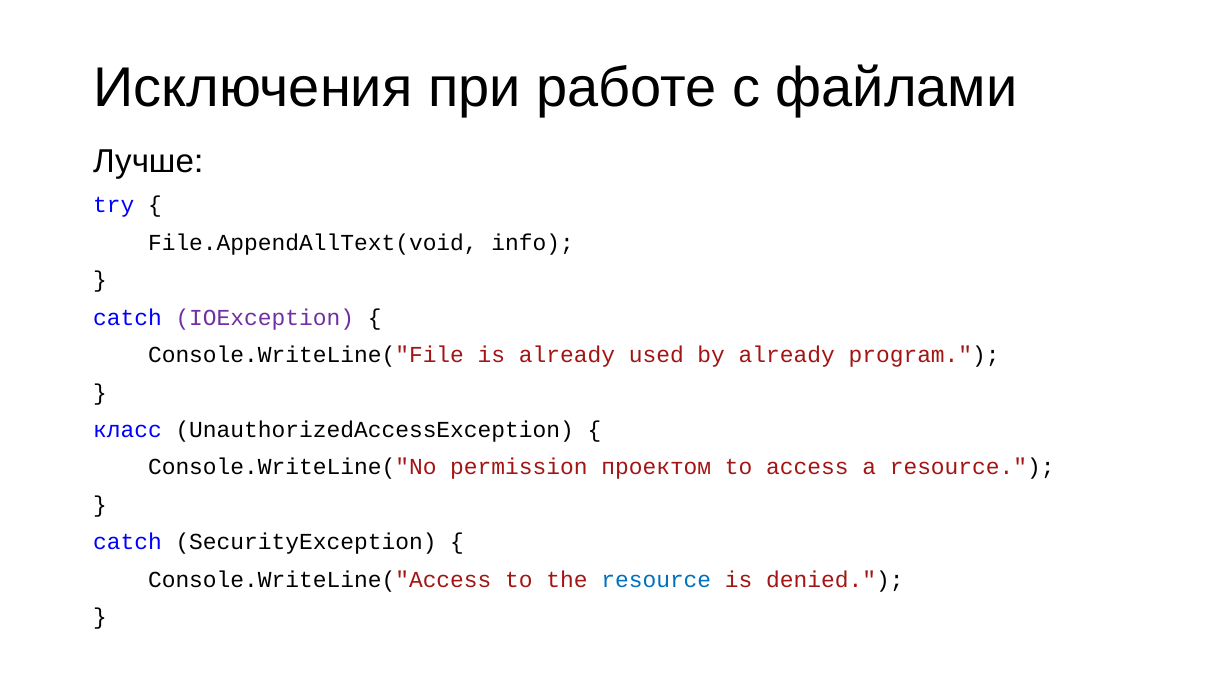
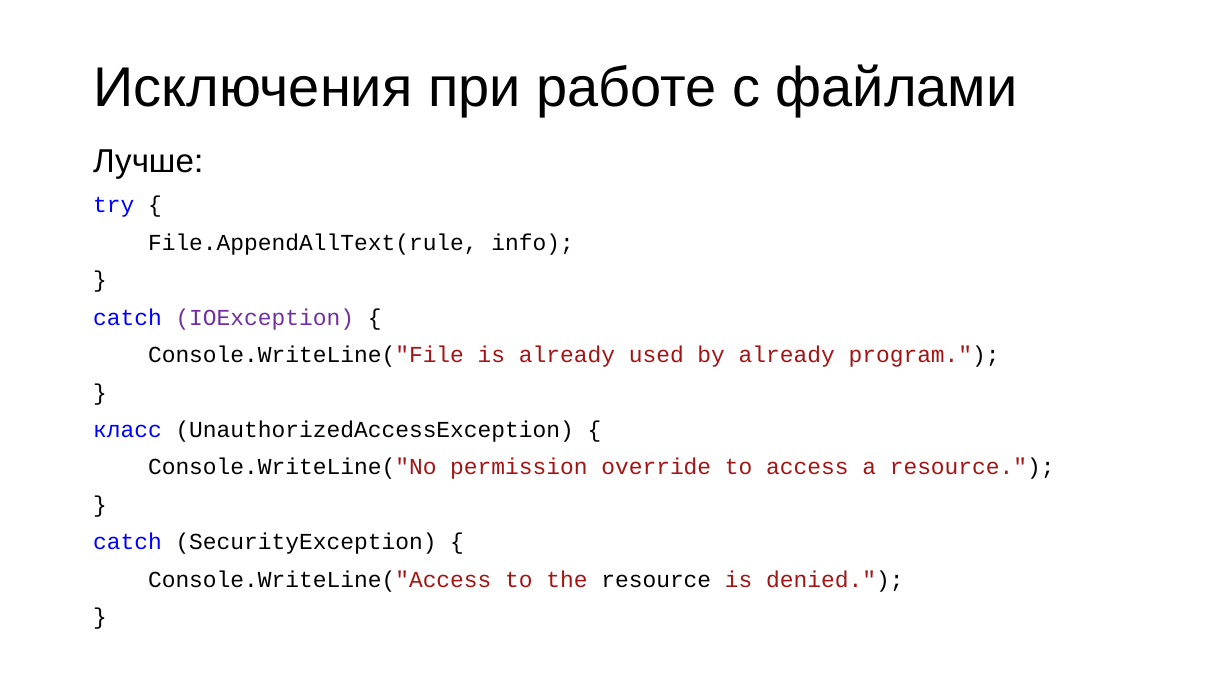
File.AppendAllText(void: File.AppendAllText(void -> File.AppendAllText(rule
проектом: проектом -> override
resource at (656, 580) colour: blue -> black
